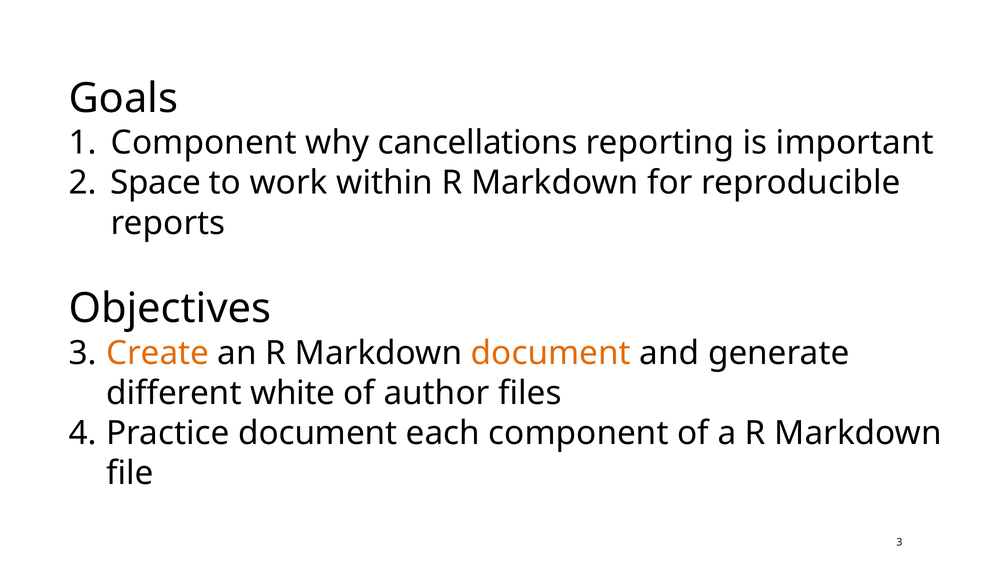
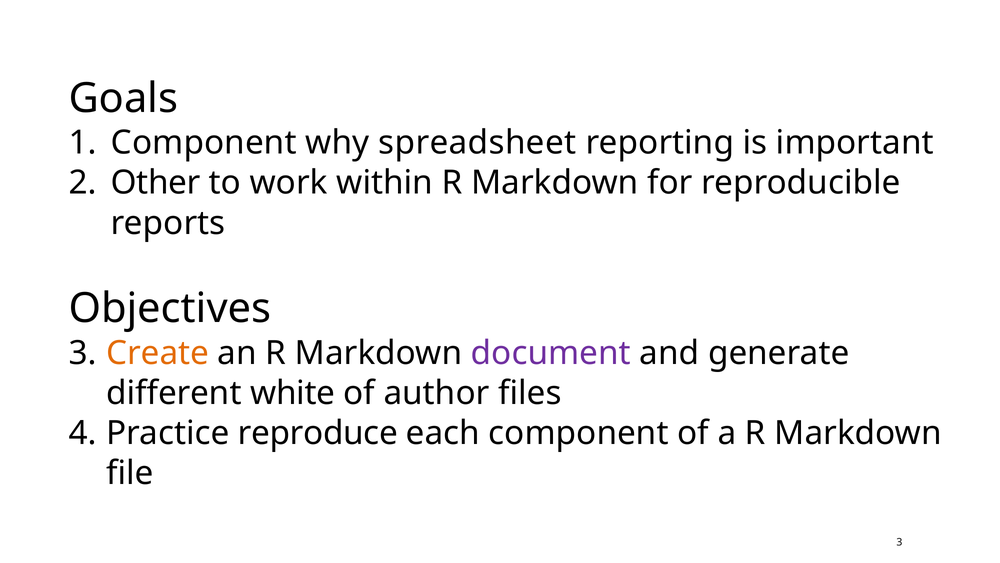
cancellations: cancellations -> spreadsheet
Space: Space -> Other
document at (551, 353) colour: orange -> purple
Practice document: document -> reproduce
